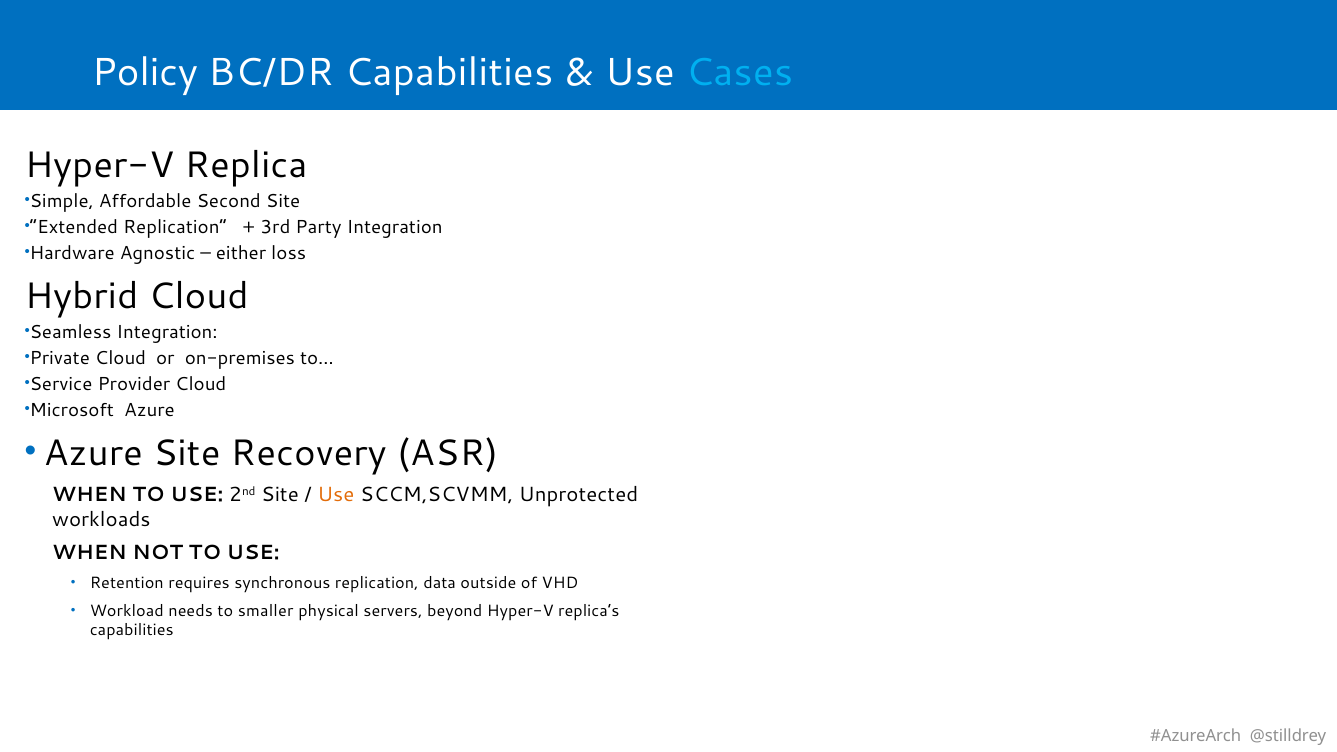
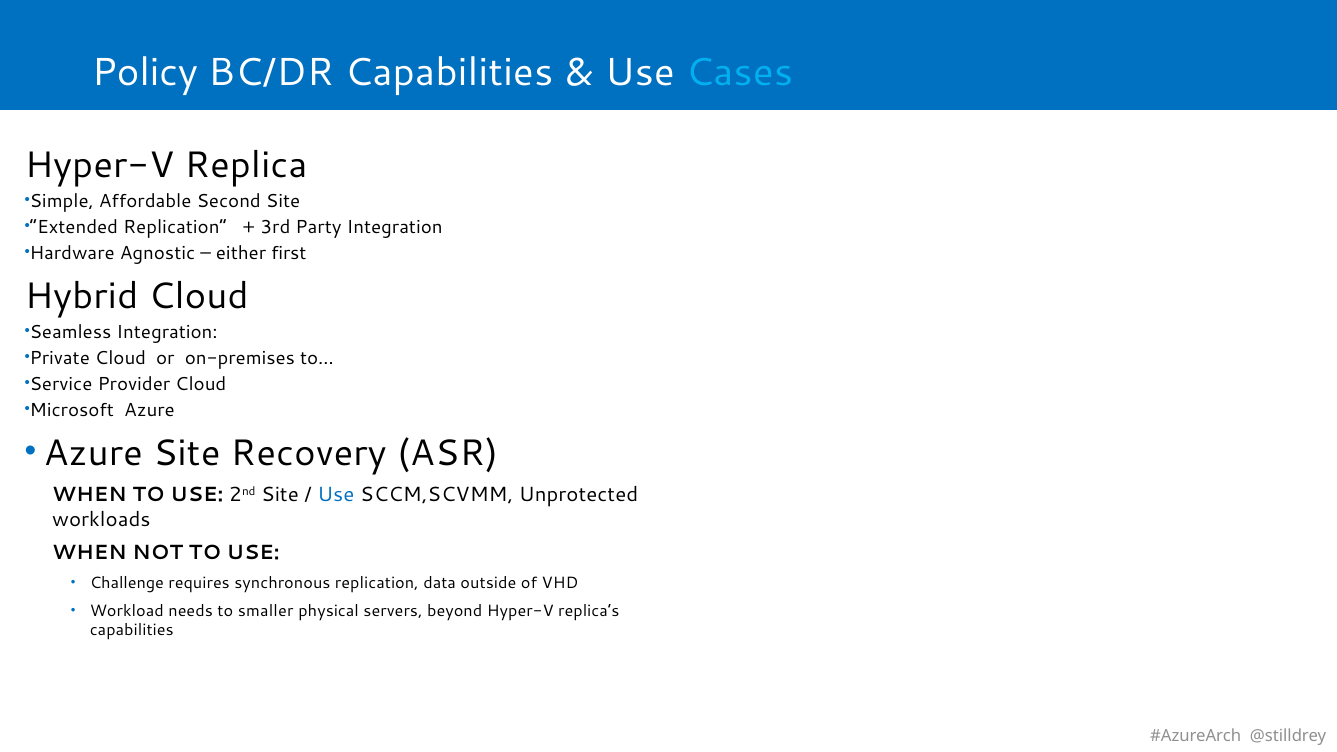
loss: loss -> first
Use at (336, 495) colour: orange -> blue
Retention: Retention -> Challenge
